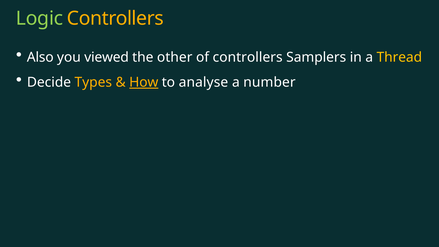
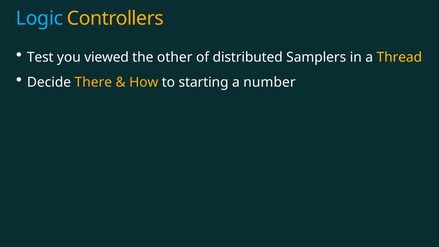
Logic colour: light green -> light blue
Also: Also -> Test
of controllers: controllers -> distributed
Types: Types -> There
How underline: present -> none
analyse: analyse -> starting
